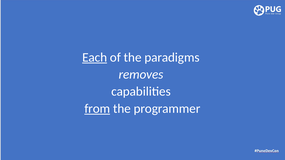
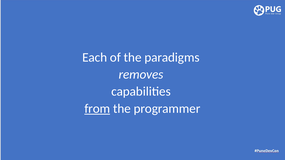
Each underline: present -> none
